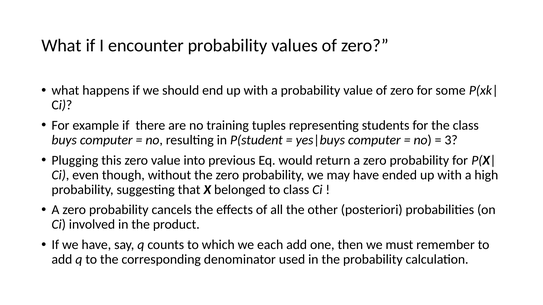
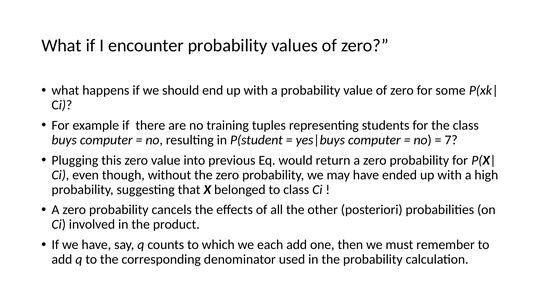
3: 3 -> 7
